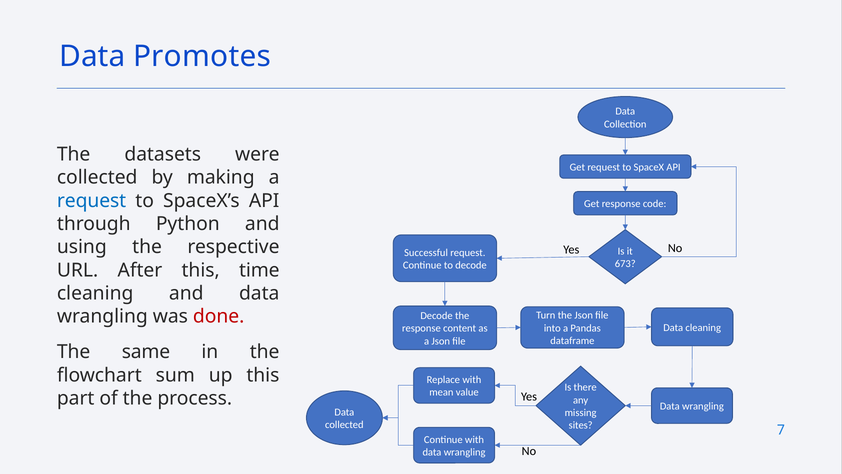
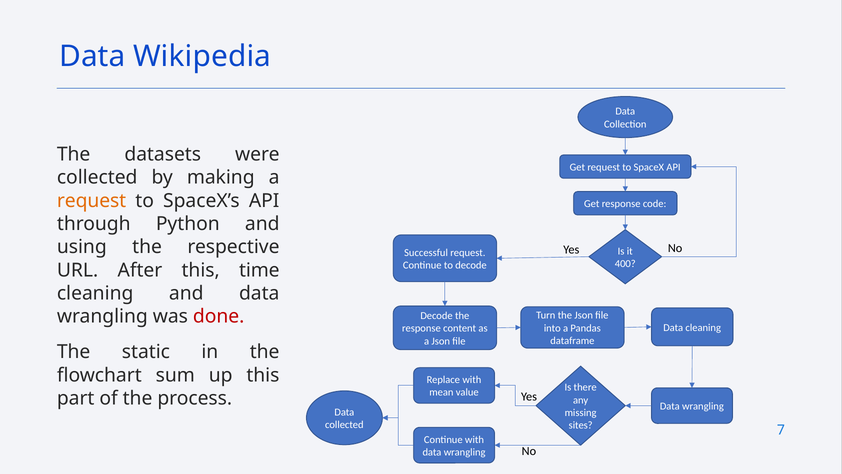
Promotes: Promotes -> Wikipedia
request at (92, 201) colour: blue -> orange
673: 673 -> 400
same: same -> static
